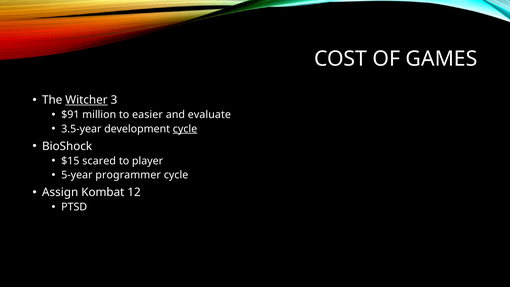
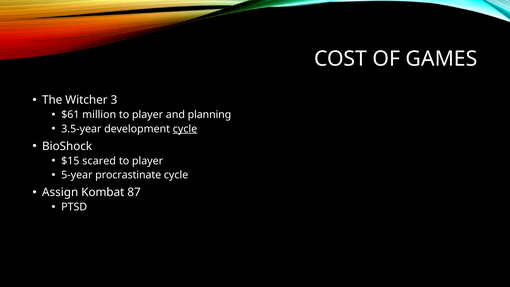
Witcher underline: present -> none
$91: $91 -> $61
million to easier: easier -> player
evaluate: evaluate -> planning
programmer: programmer -> procrastinate
12: 12 -> 87
